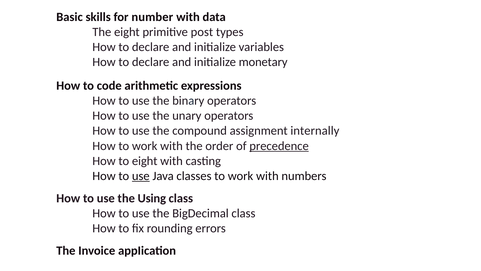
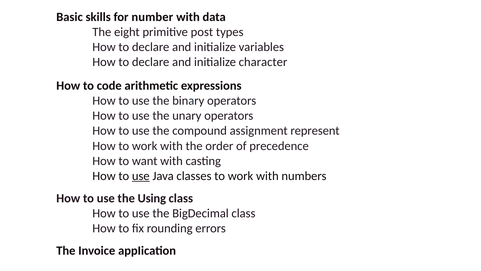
monetary: monetary -> character
internally: internally -> represent
precedence underline: present -> none
to eight: eight -> want
